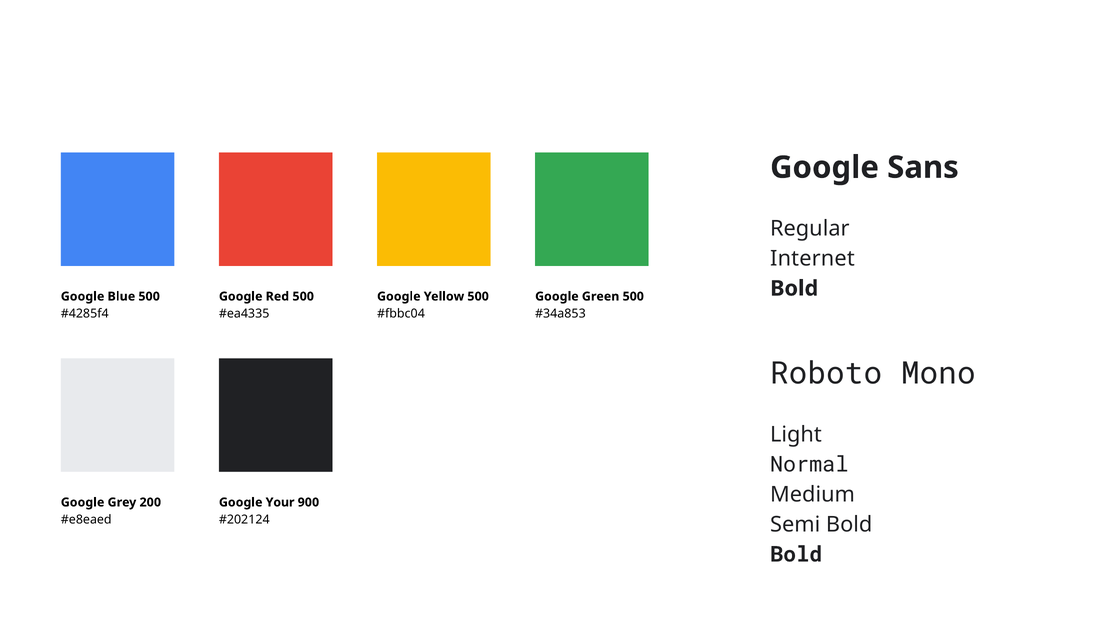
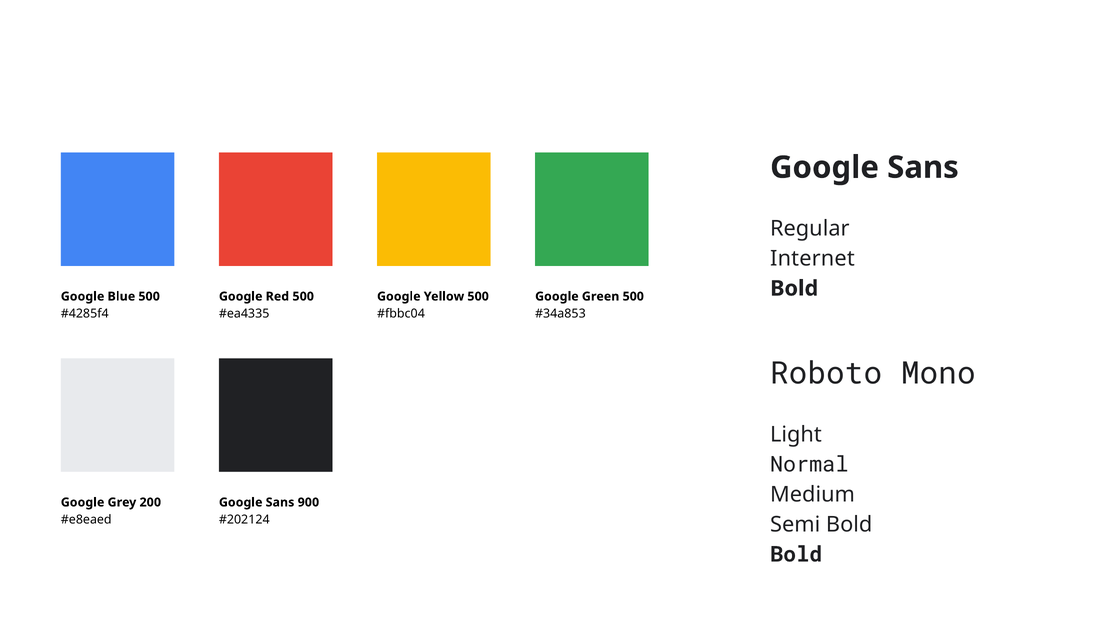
Your at (280, 503): Your -> Sans
